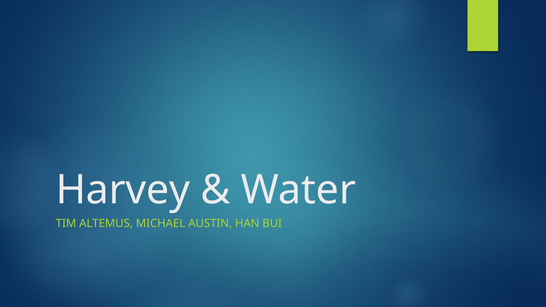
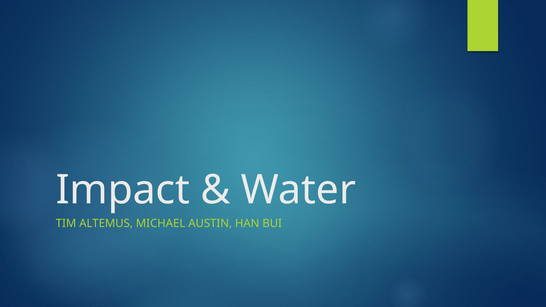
Harvey: Harvey -> Impact
